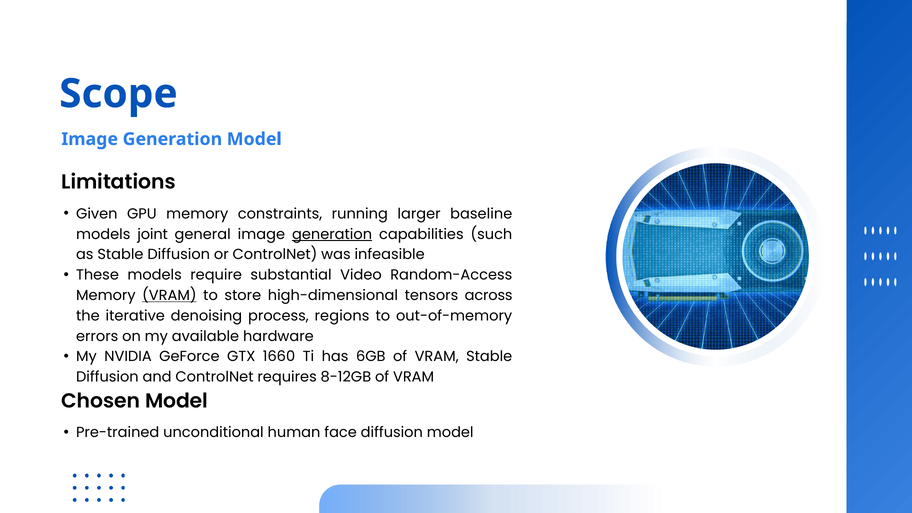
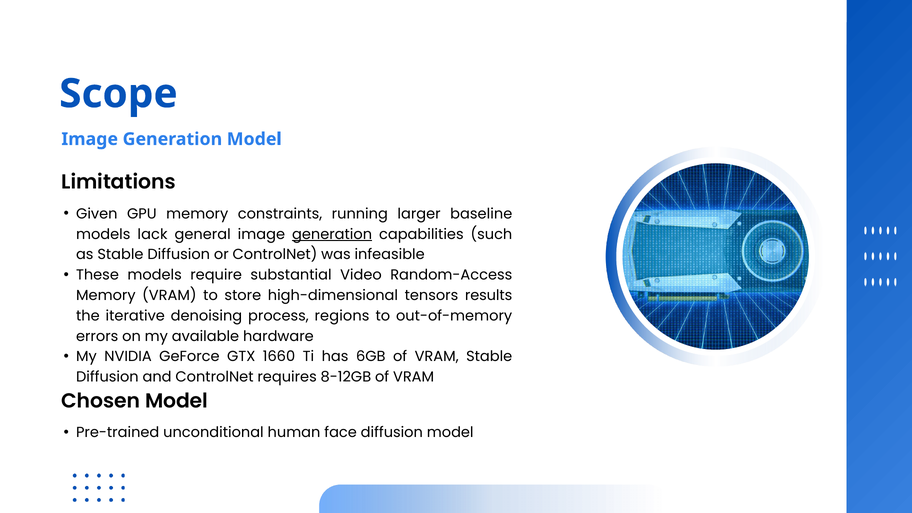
joint: joint -> lack
VRAM at (169, 295) underline: present -> none
across: across -> results
